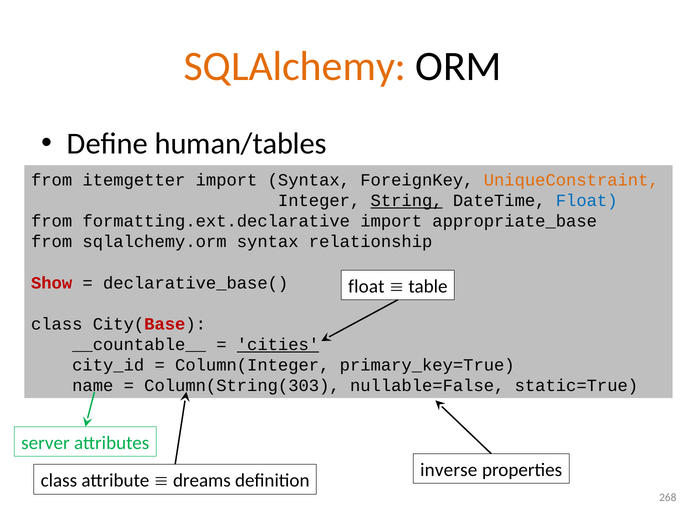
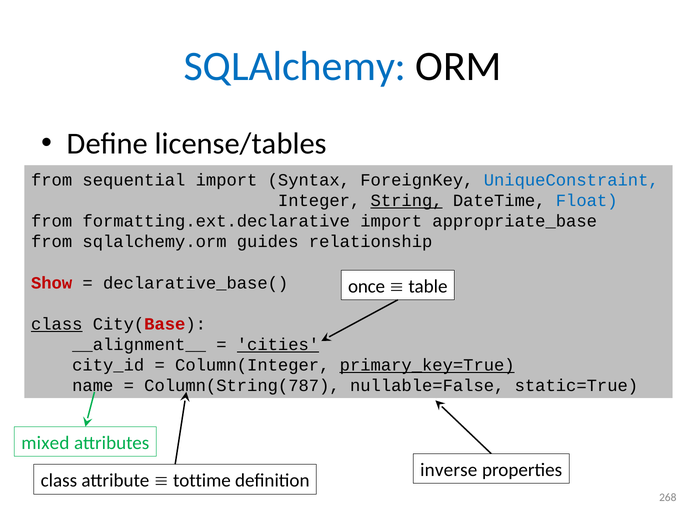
SQLAlchemy colour: orange -> blue
human/tables: human/tables -> license/tables
itemgetter: itemgetter -> sequential
UniqueConstraint colour: orange -> blue
sqlalchemy.orm syntax: syntax -> guides
float at (366, 287): float -> once
class at (57, 324) underline: none -> present
__countable__: __countable__ -> __alignment__
primary_key=True underline: none -> present
Column(String(303: Column(String(303 -> Column(String(787
server: server -> mixed
dreams: dreams -> tottime
